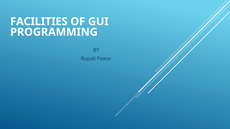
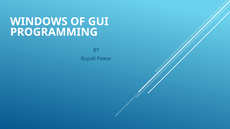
FACILITIES: FACILITIES -> WINDOWS
